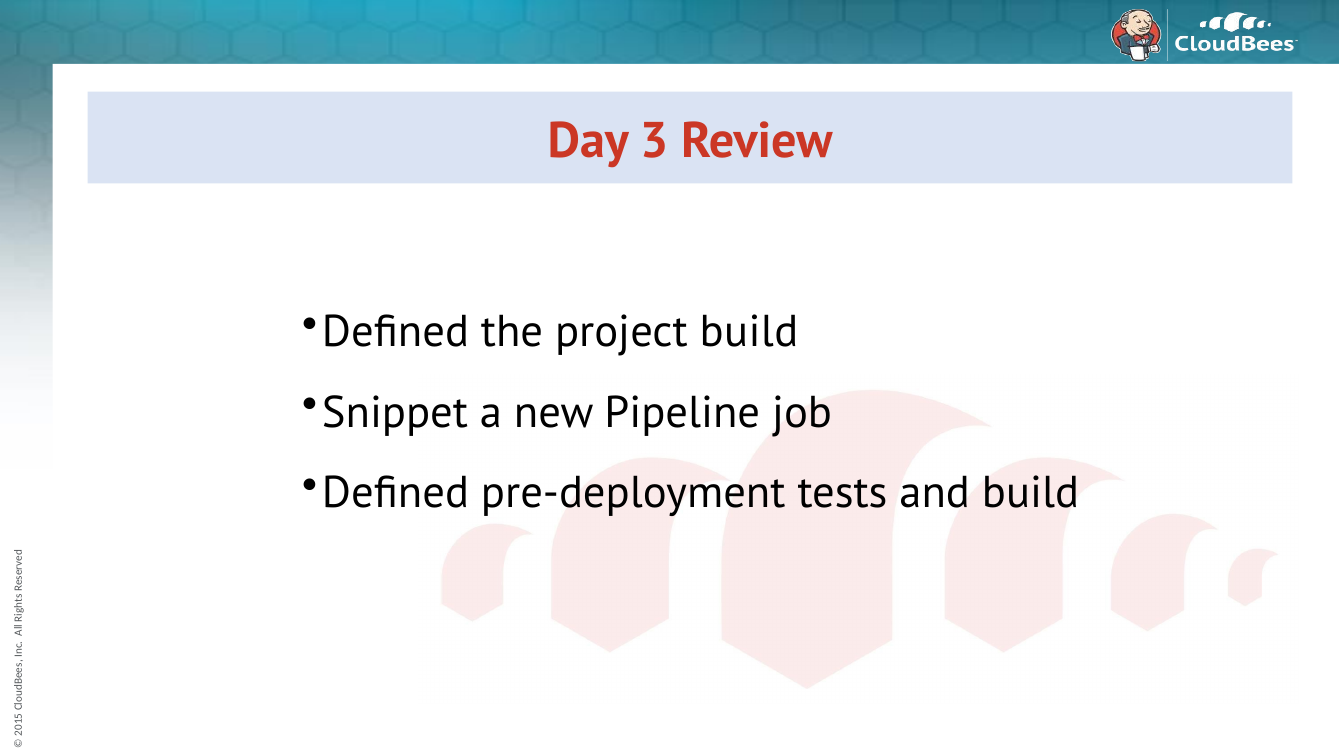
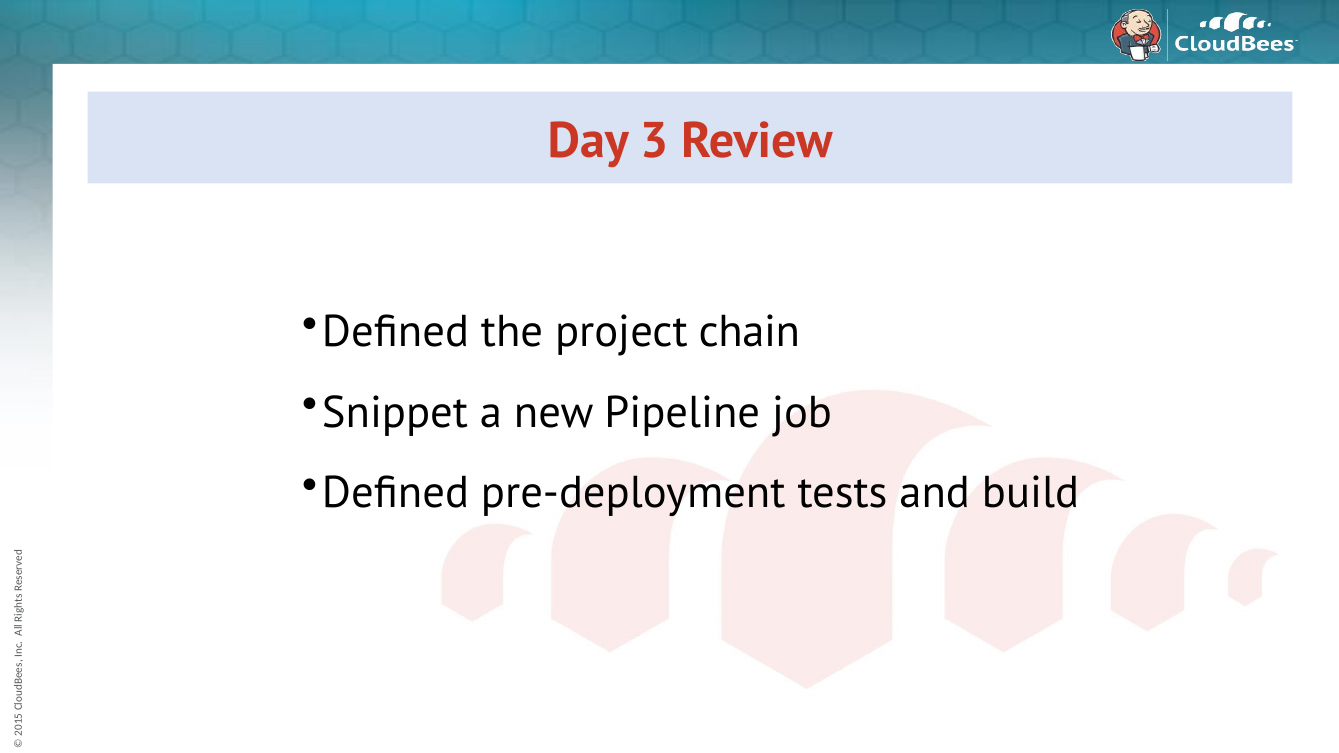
project build: build -> chain
